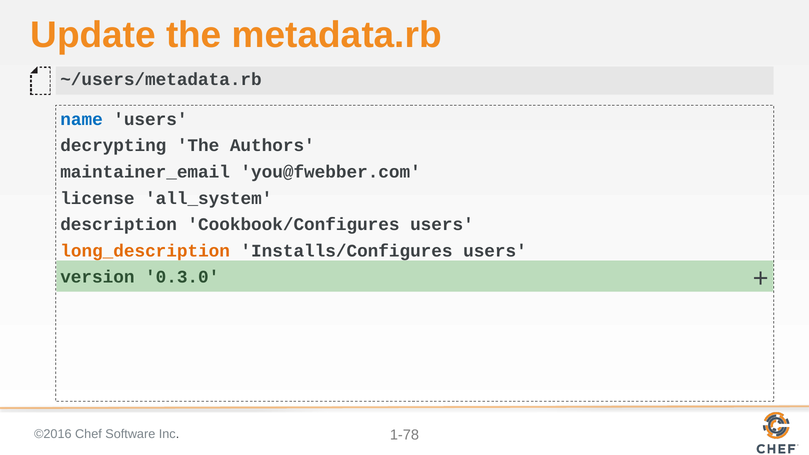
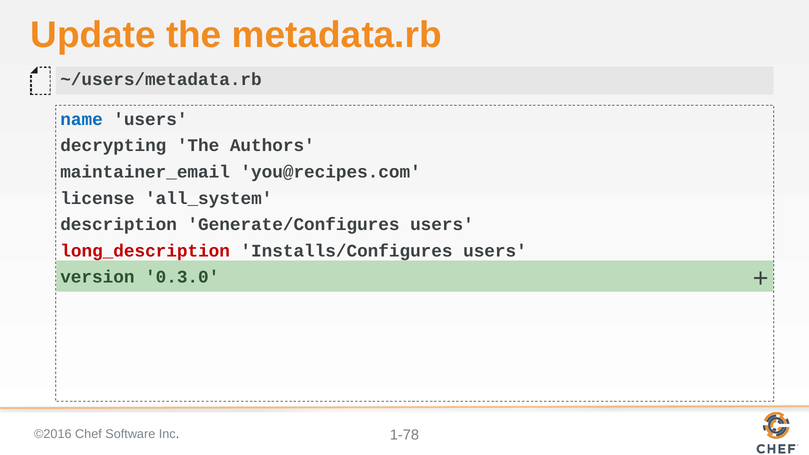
you@fwebber.com: you@fwebber.com -> you@recipes.com
Cookbook/Configures: Cookbook/Configures -> Generate/Configures
long_description colour: orange -> red
